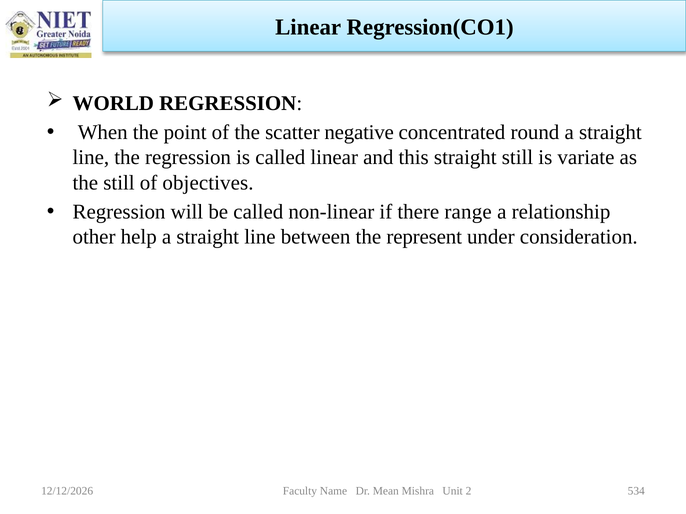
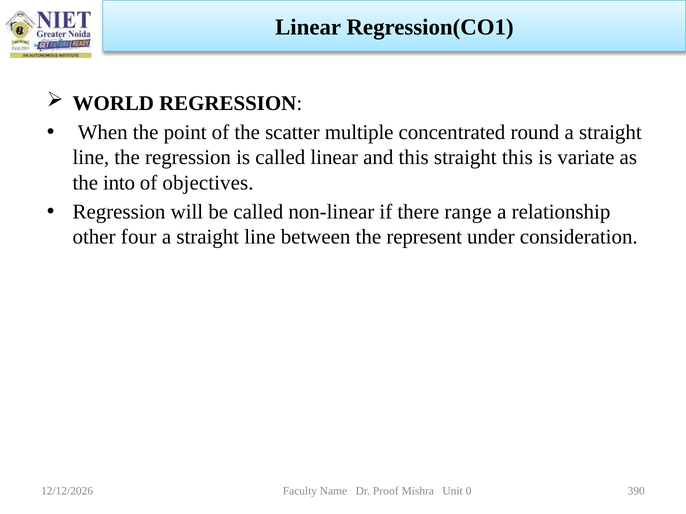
negative: negative -> multiple
straight still: still -> this
the still: still -> into
help: help -> four
Mean: Mean -> Proof
2: 2 -> 0
534: 534 -> 390
